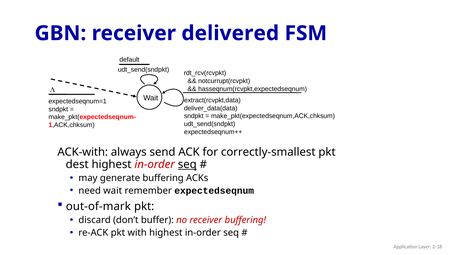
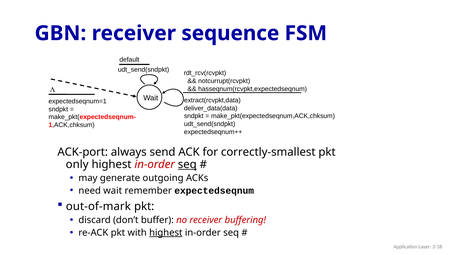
delivered: delivered -> sequence
ACK-with: ACK-with -> ACK-port
dest: dest -> only
generate buffering: buffering -> outgoing
highest at (166, 233) underline: none -> present
